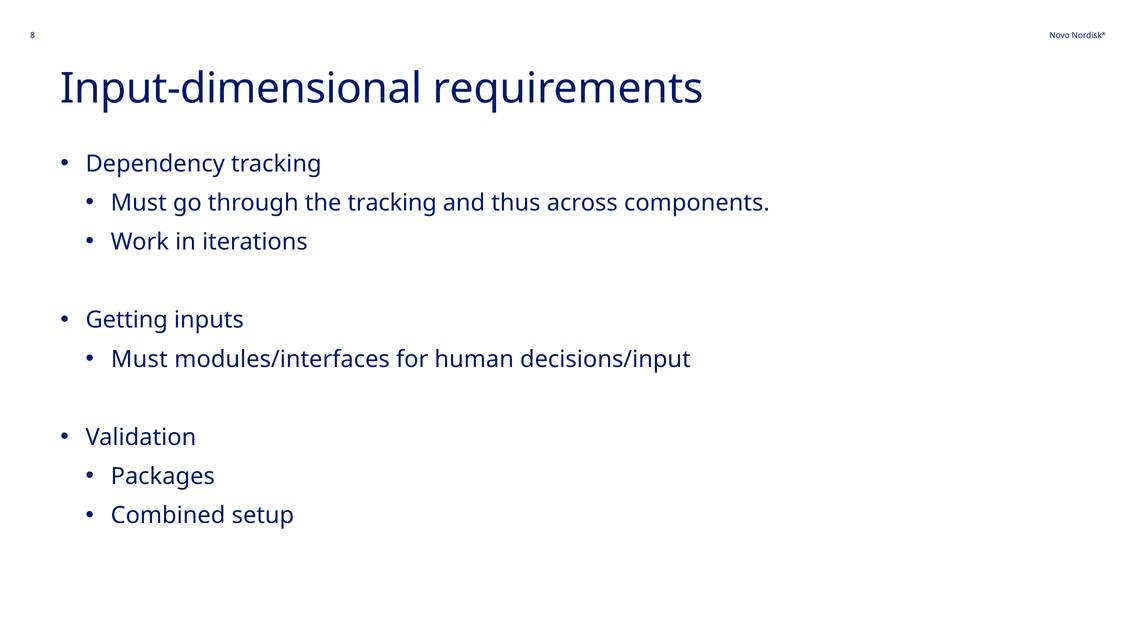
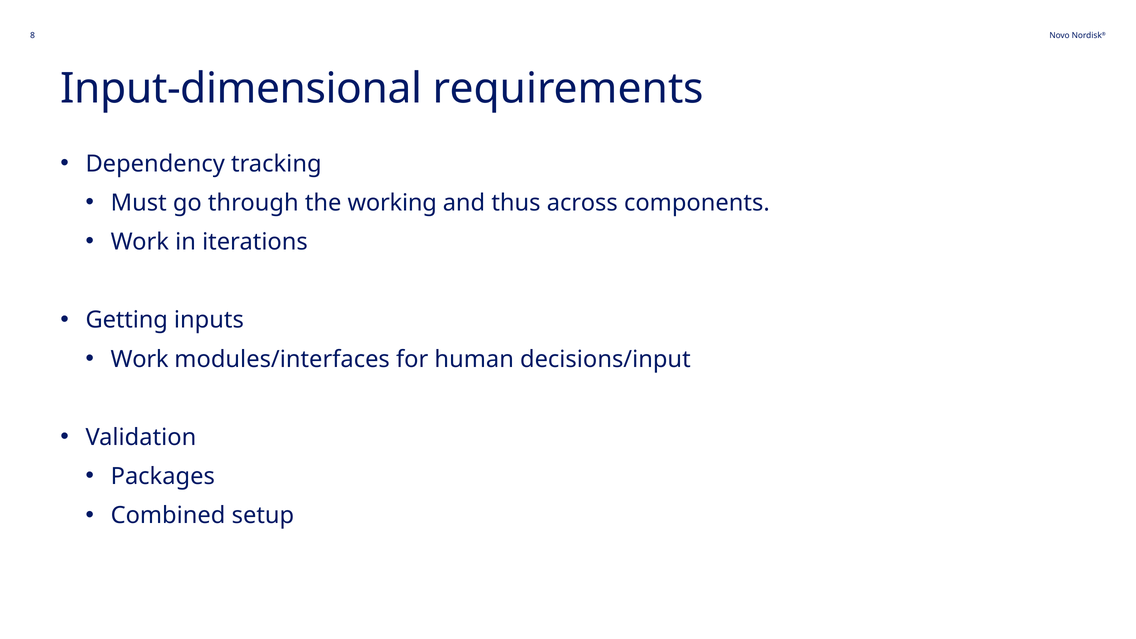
the tracking: tracking -> working
Must at (139, 359): Must -> Work
